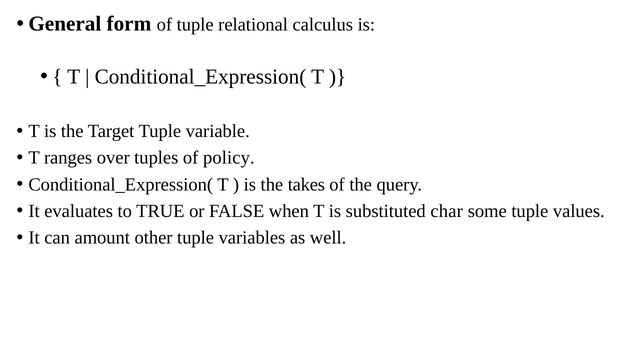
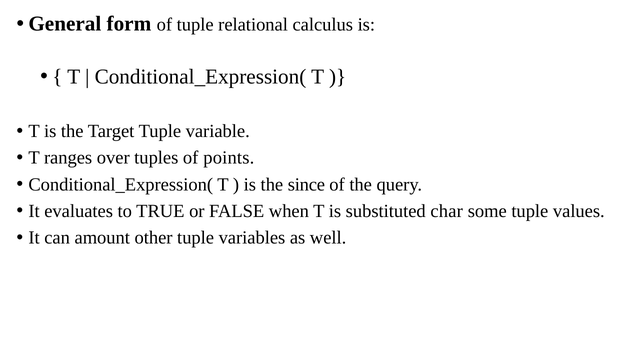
policy: policy -> points
takes: takes -> since
